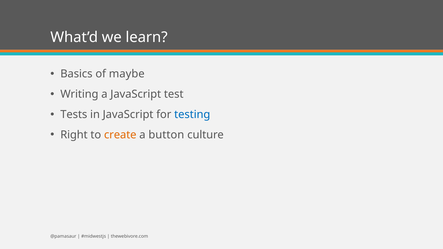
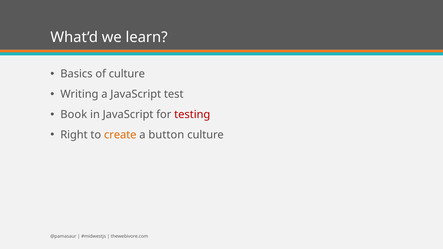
of maybe: maybe -> culture
Tests: Tests -> Book
testing colour: blue -> red
